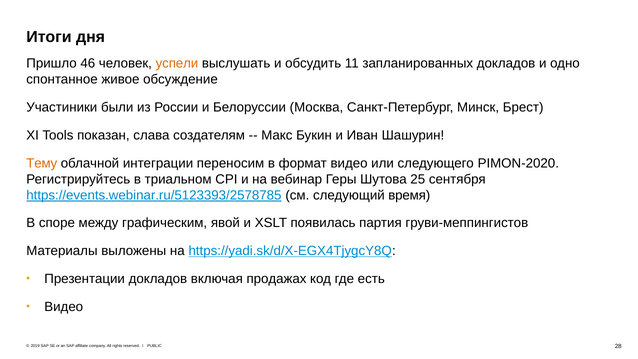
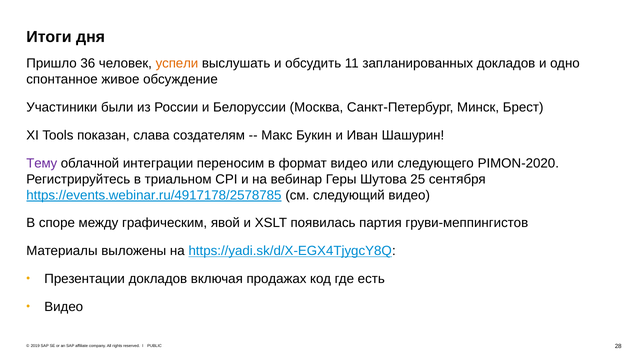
46: 46 -> 36
Тему colour: orange -> purple
https://events.webinar.ru/5123393/2578785: https://events.webinar.ru/5123393/2578785 -> https://events.webinar.ru/4917178/2578785
следующий время: время -> видео
